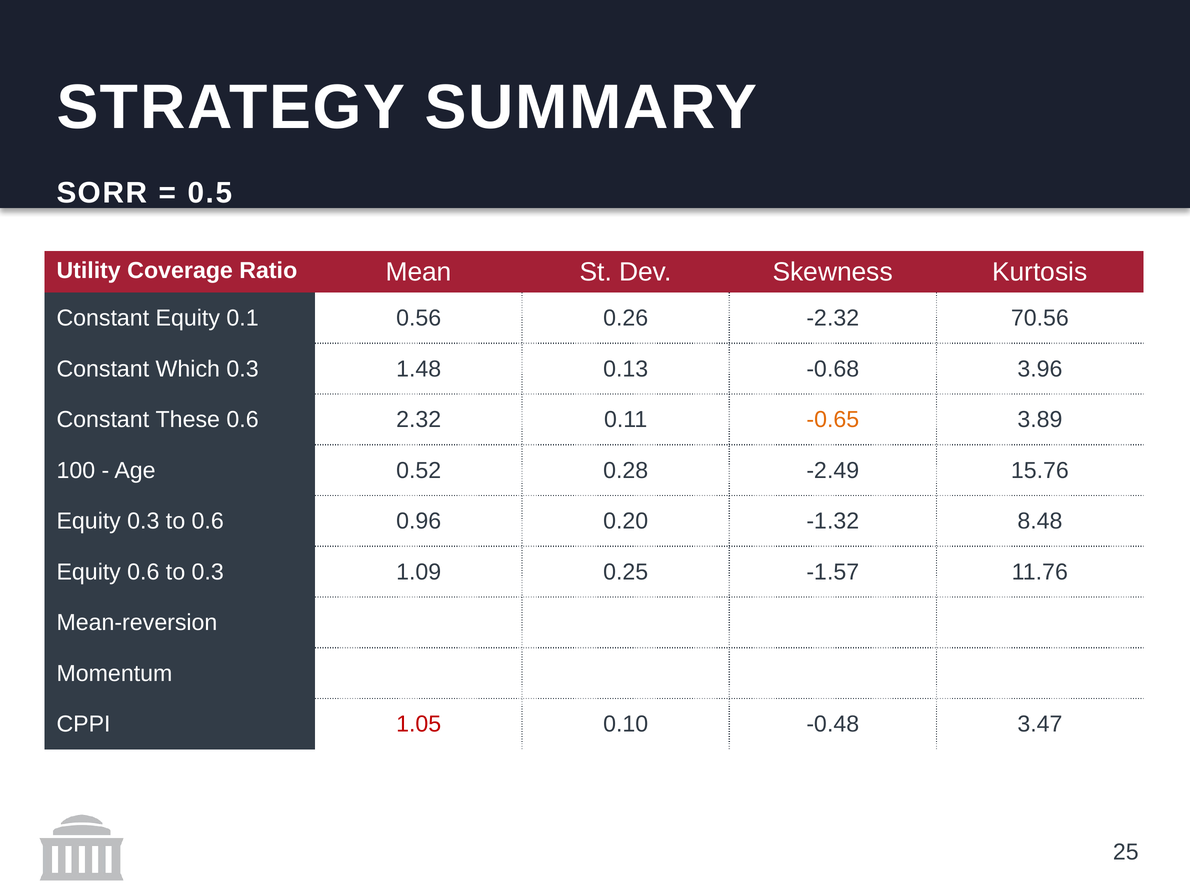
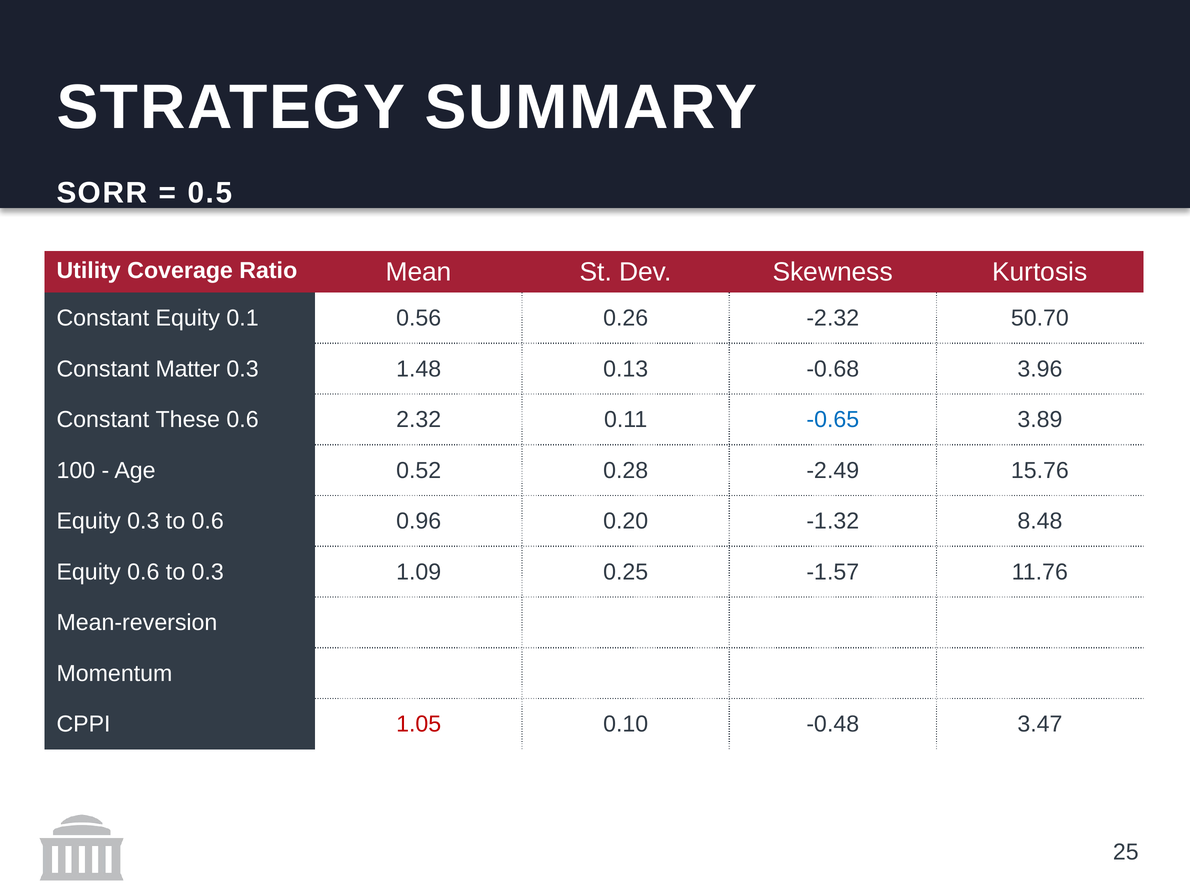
70.56: 70.56 -> 50.70
Which: Which -> Matter
-0.65 colour: orange -> blue
